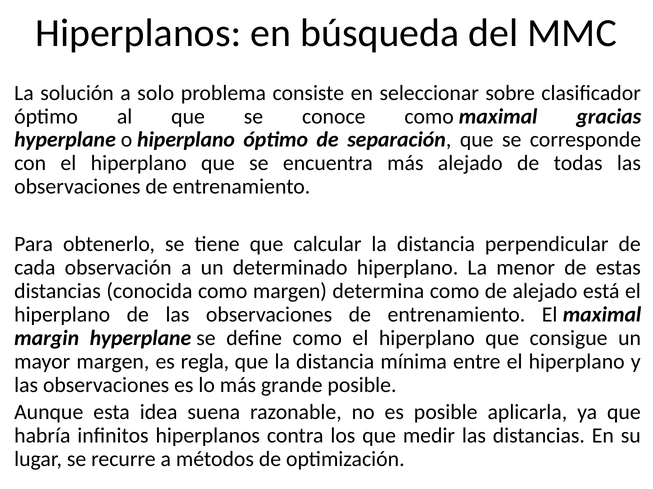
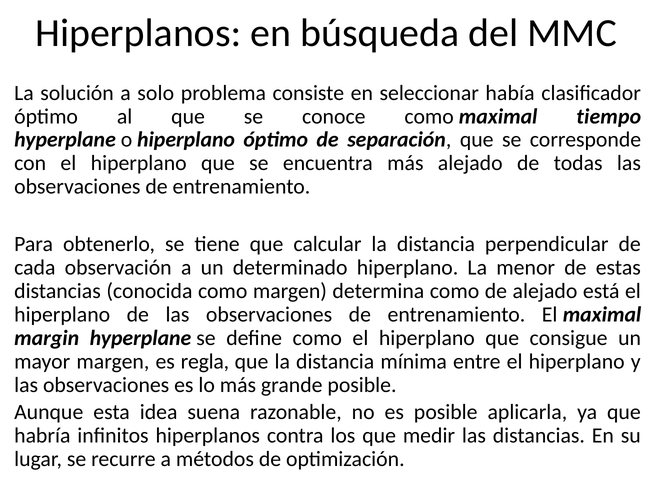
sobre: sobre -> había
gracias: gracias -> tiempo
